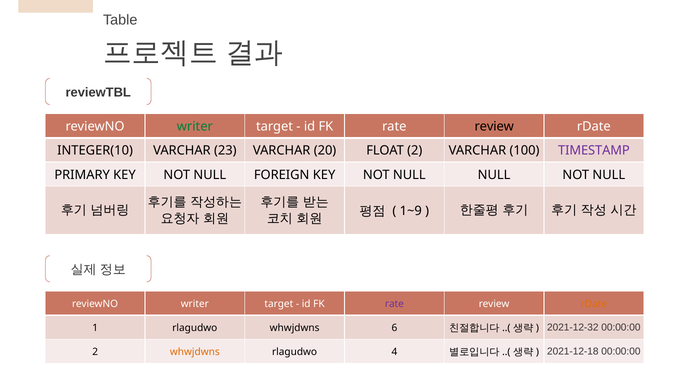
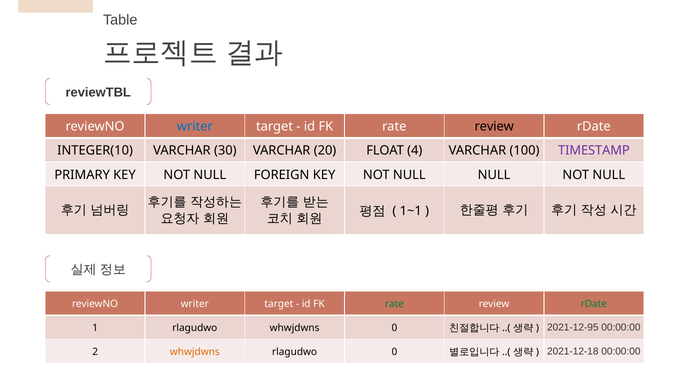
writer at (195, 126) colour: green -> blue
23: 23 -> 30
FLOAT 2: 2 -> 4
1~9: 1~9 -> 1~1
rate at (394, 303) colour: purple -> green
rDate at (594, 303) colour: orange -> green
whwjdwns 6: 6 -> 0
2021-12-32: 2021-12-32 -> 2021-12-95
rlagudwo 4: 4 -> 0
